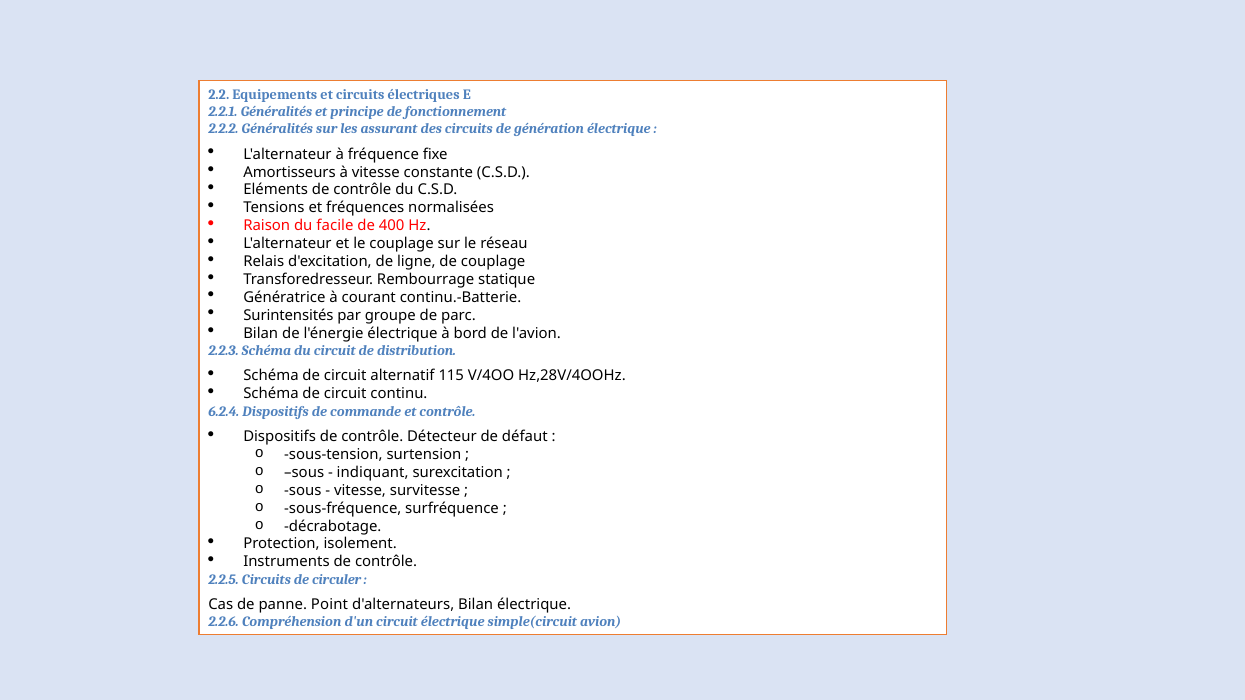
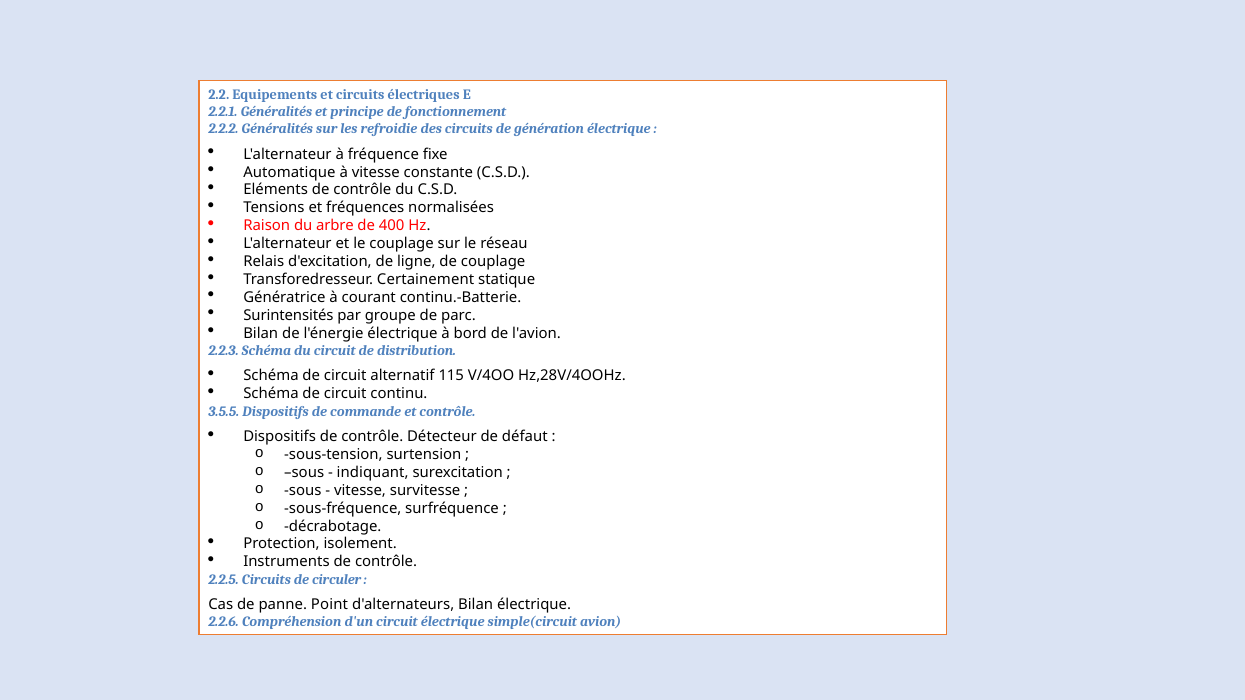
assurant: assurant -> refroidie
Amortisseurs: Amortisseurs -> Automatique
facile: facile -> arbre
Rembourrage: Rembourrage -> Certainement
6.2.4: 6.2.4 -> 3.5.5
